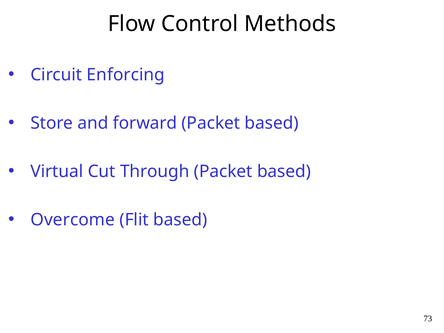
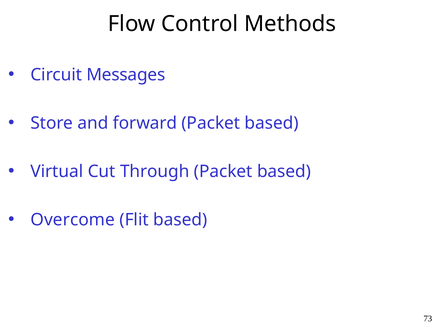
Enforcing: Enforcing -> Messages
